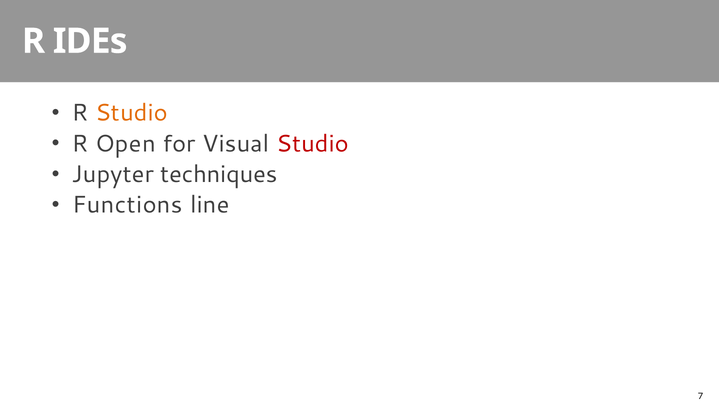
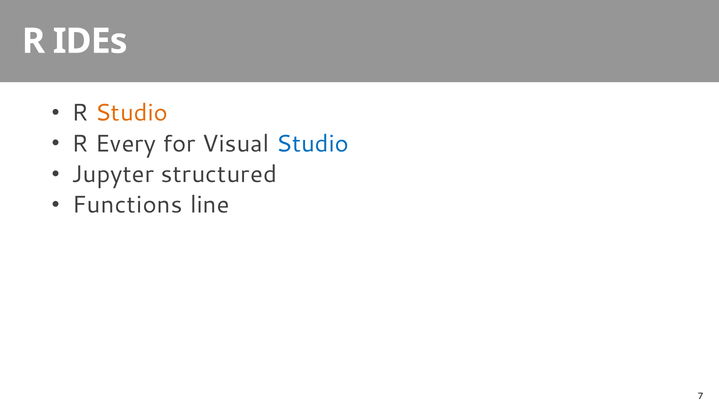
Open: Open -> Every
Studio at (313, 144) colour: red -> blue
techniques: techniques -> structured
